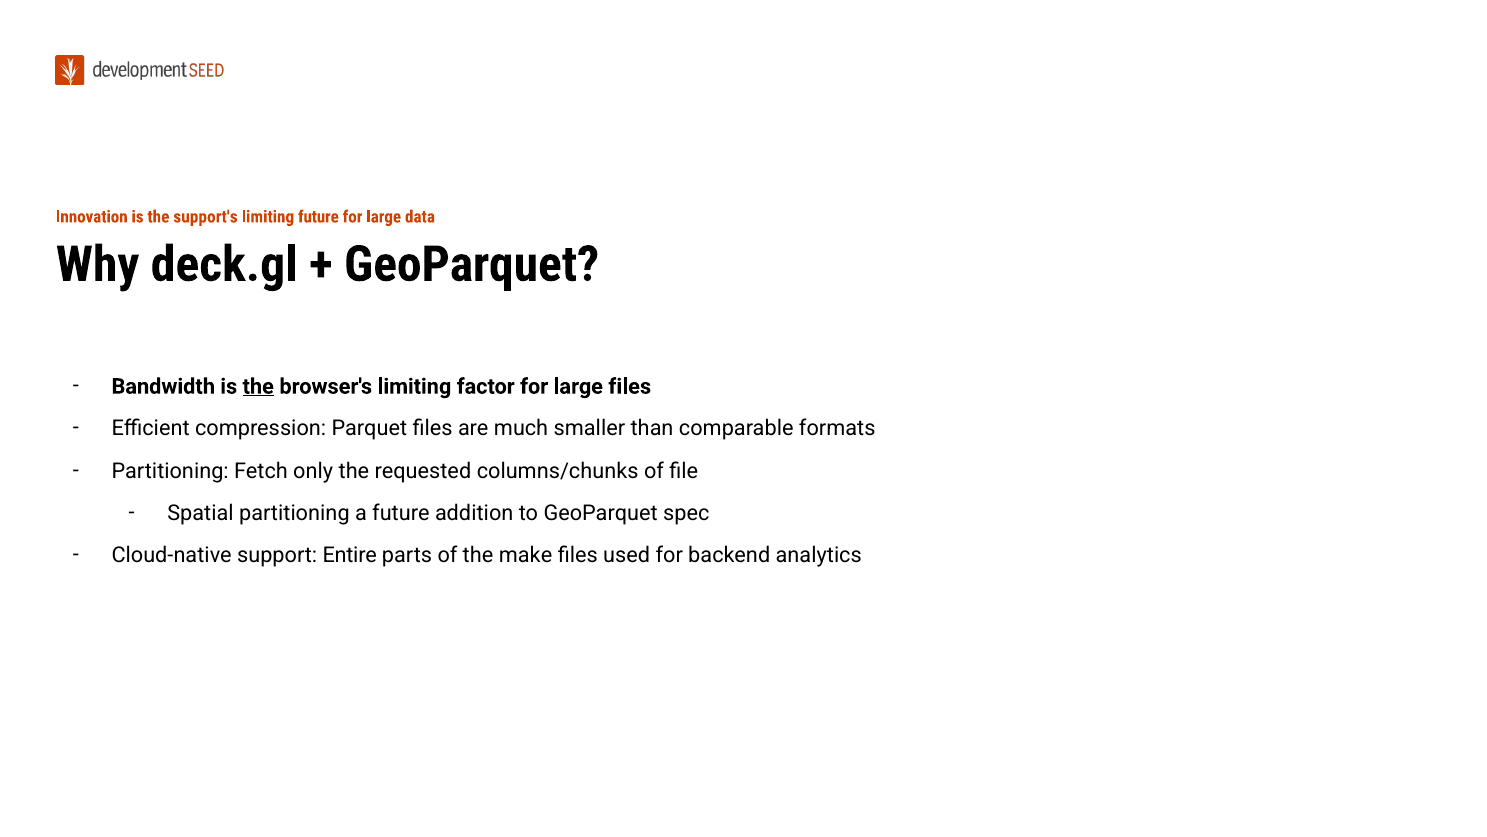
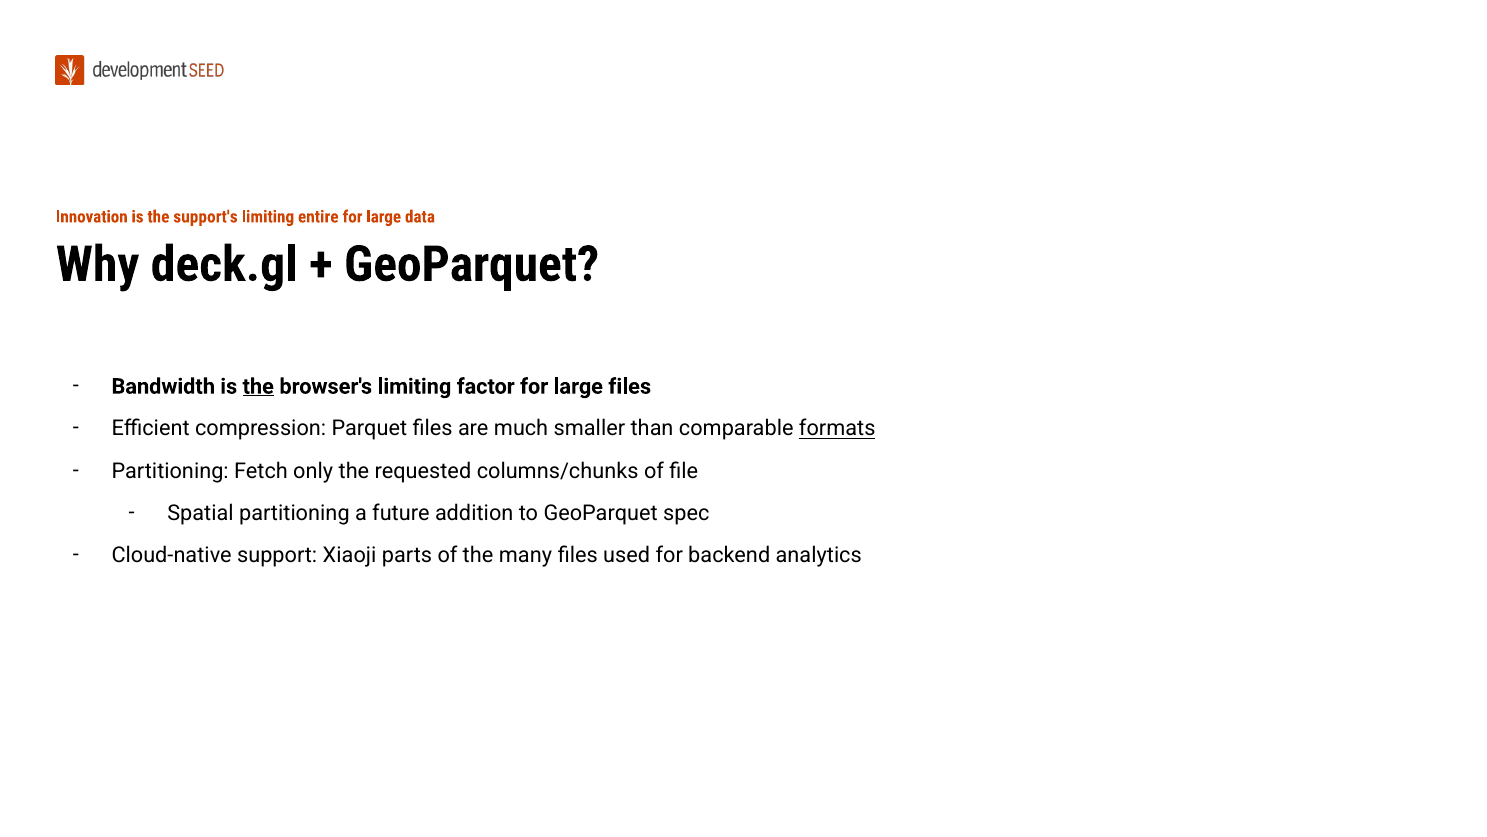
limiting future: future -> entire
formats underline: none -> present
Entire: Entire -> Xiaoji
make: make -> many
